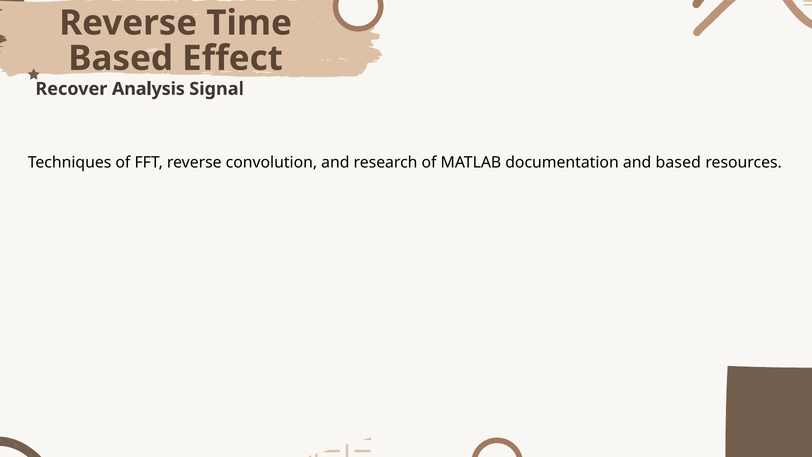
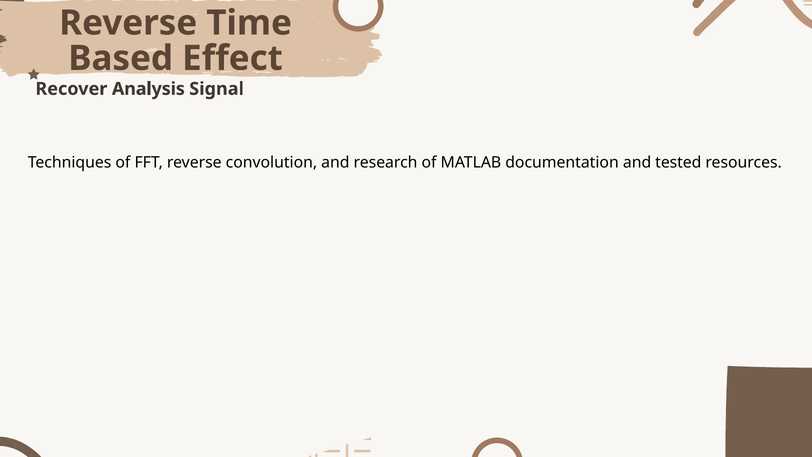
and based: based -> tested
